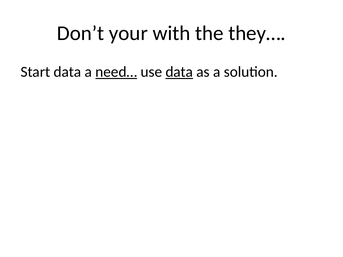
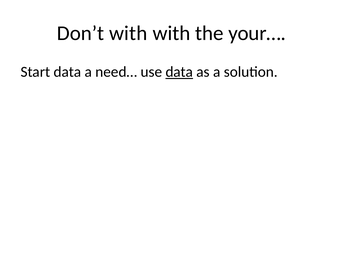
Don’t your: your -> with
they…: they… -> your…
need… underline: present -> none
